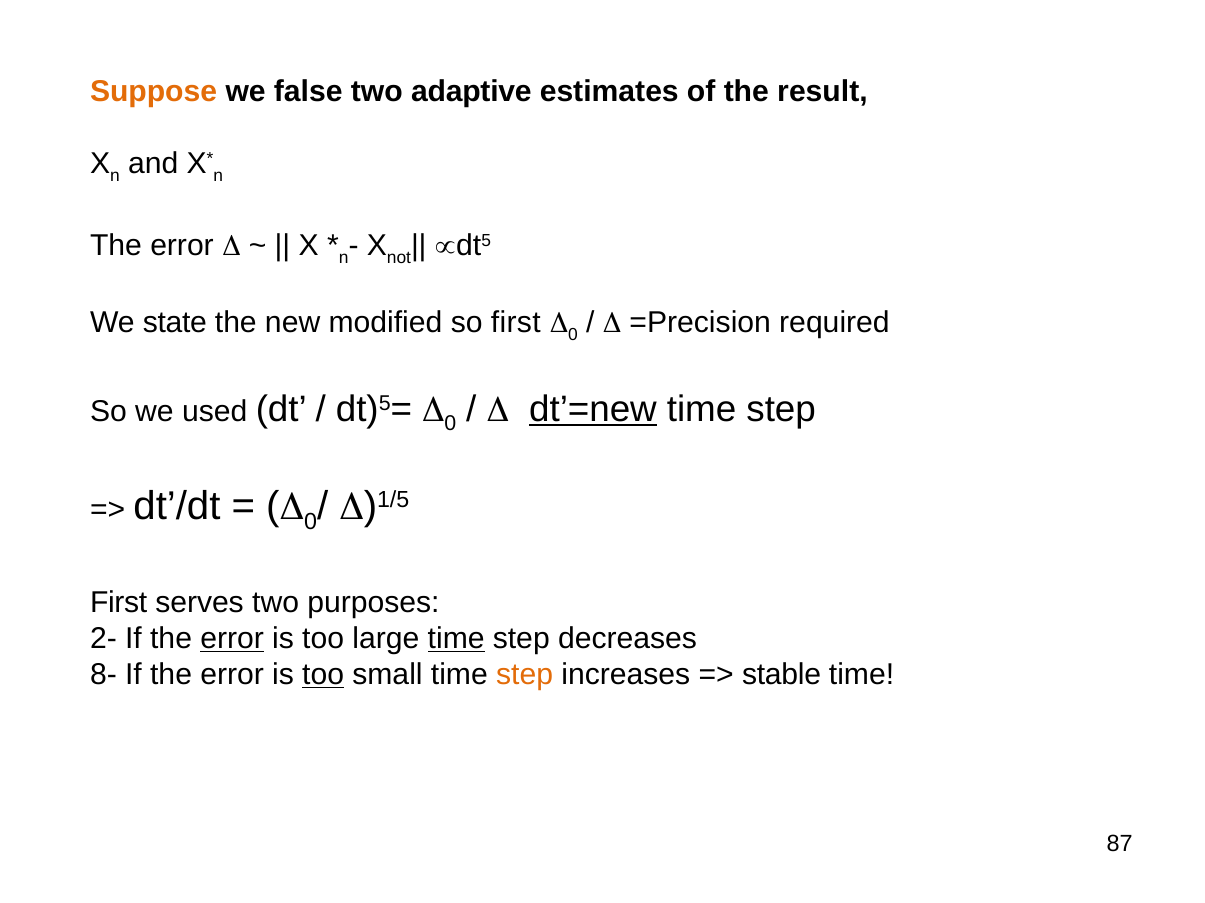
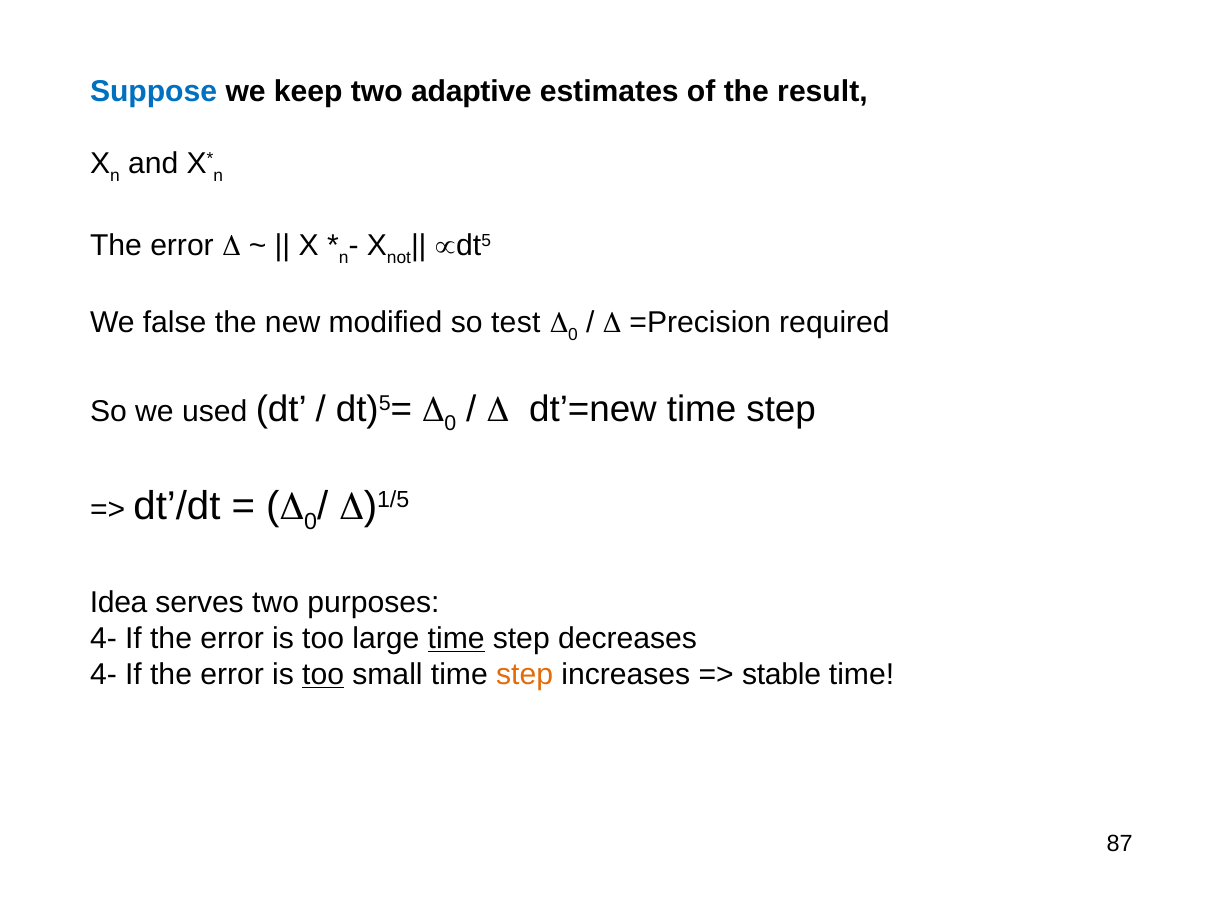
Suppose colour: orange -> blue
false: false -> keep
state: state -> false
so first: first -> test
dt’=new underline: present -> none
First at (119, 603): First -> Idea
2- at (103, 639): 2- -> 4-
error at (232, 639) underline: present -> none
8- at (103, 675): 8- -> 4-
